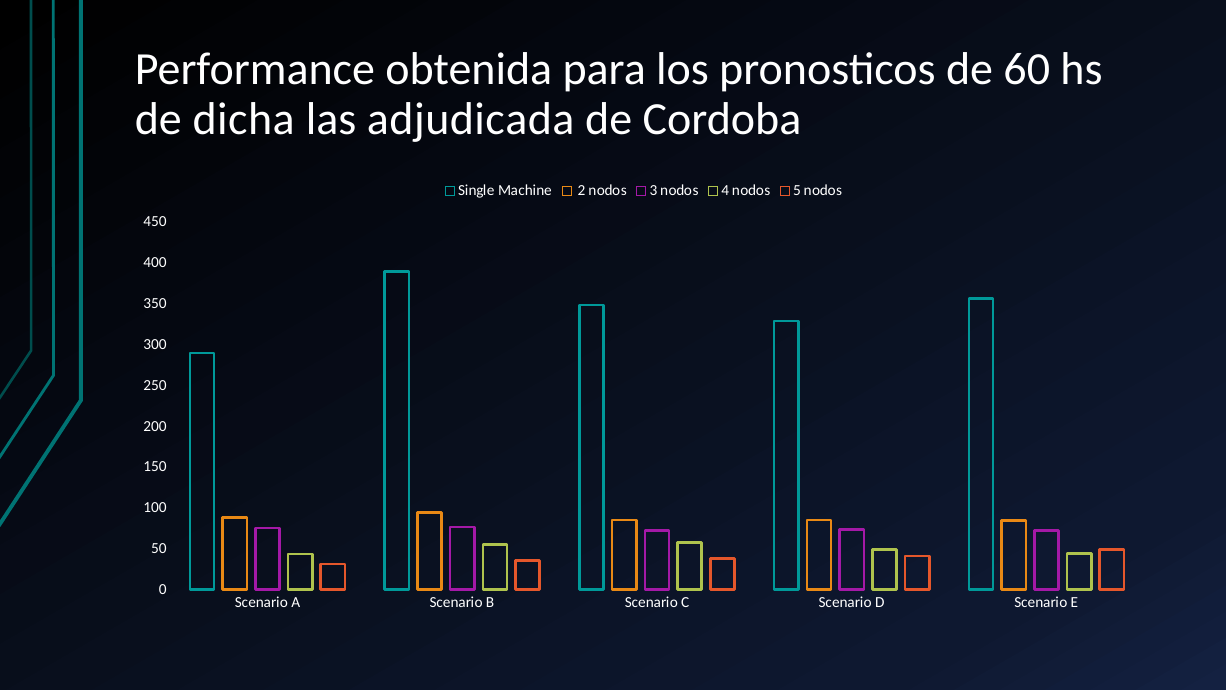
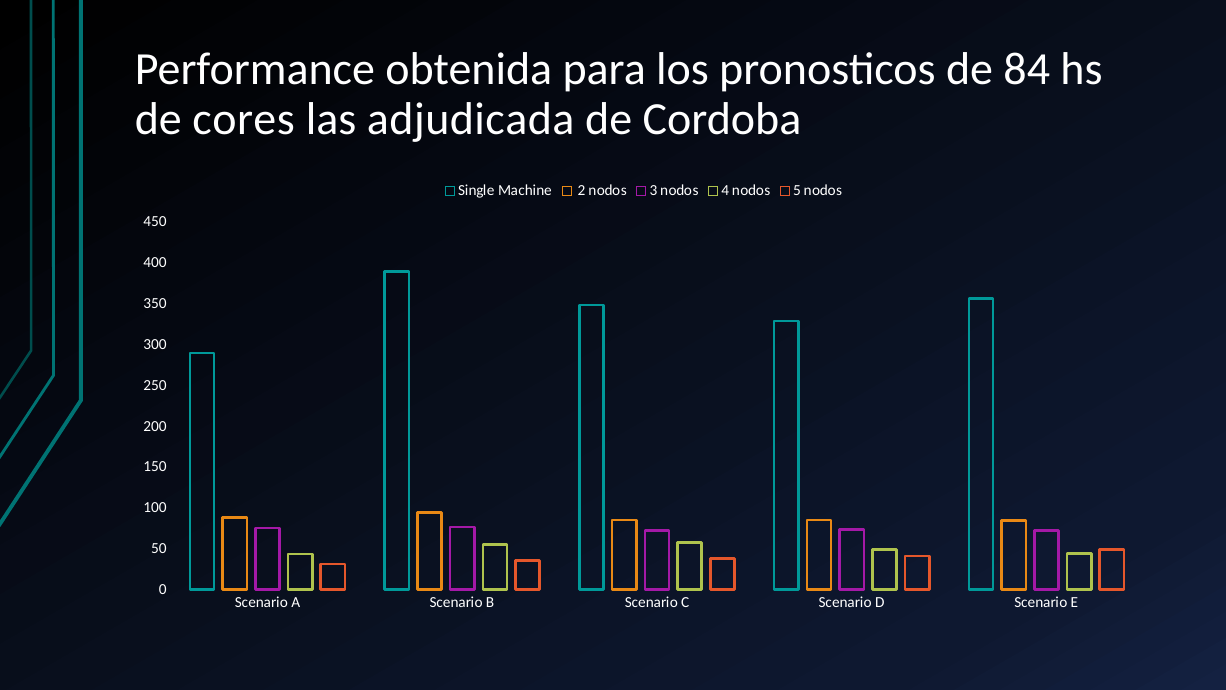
60: 60 -> 84
dicha: dicha -> cores
